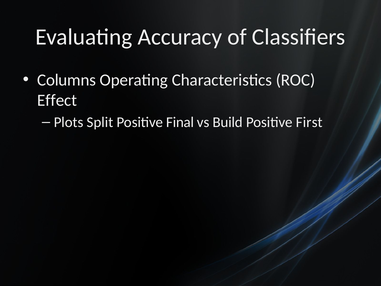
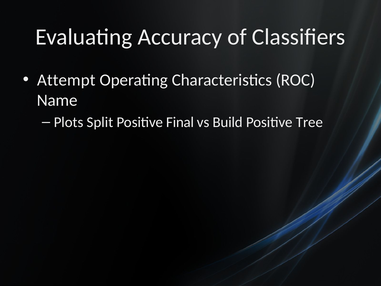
Columns: Columns -> Attempt
Effect: Effect -> Name
First: First -> Tree
